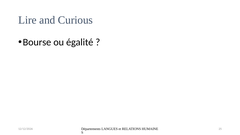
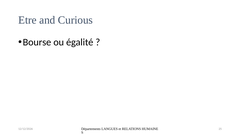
Lire: Lire -> Etre
